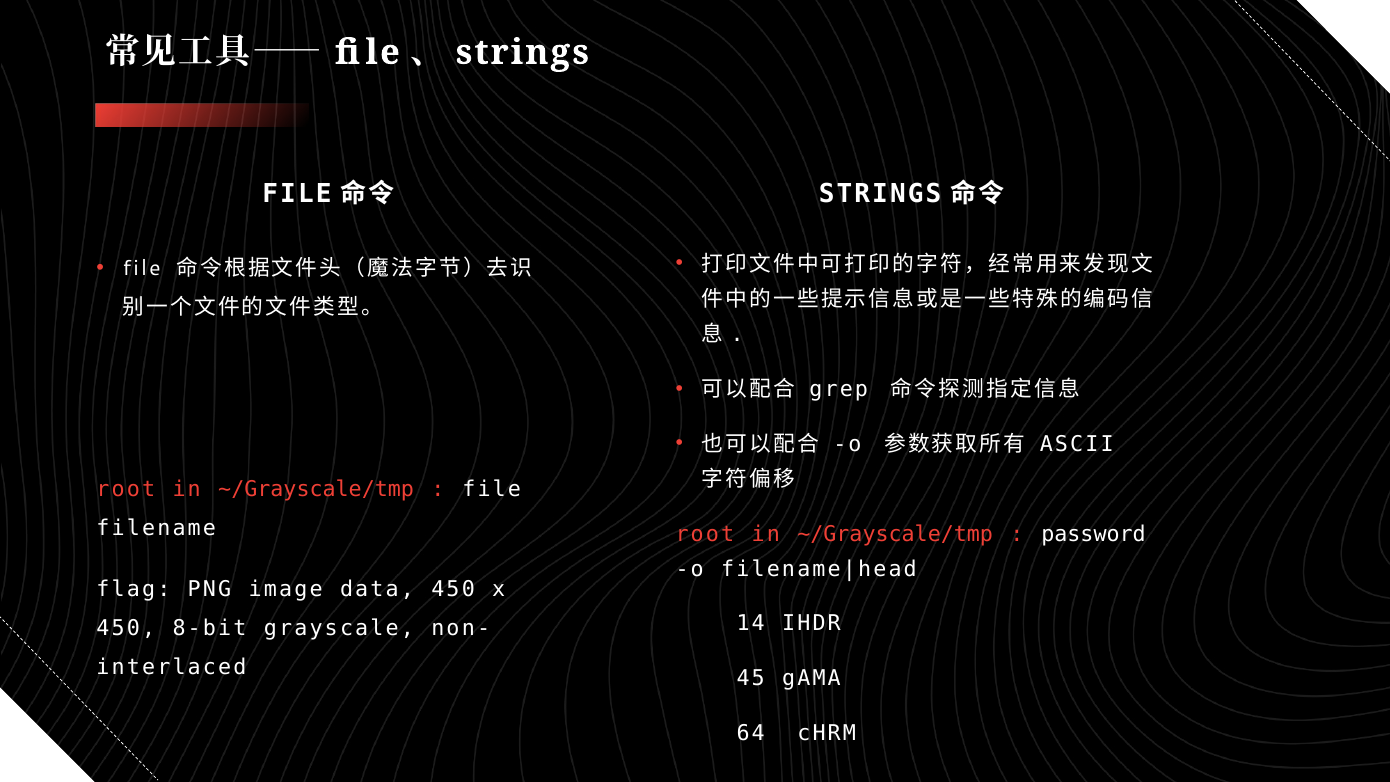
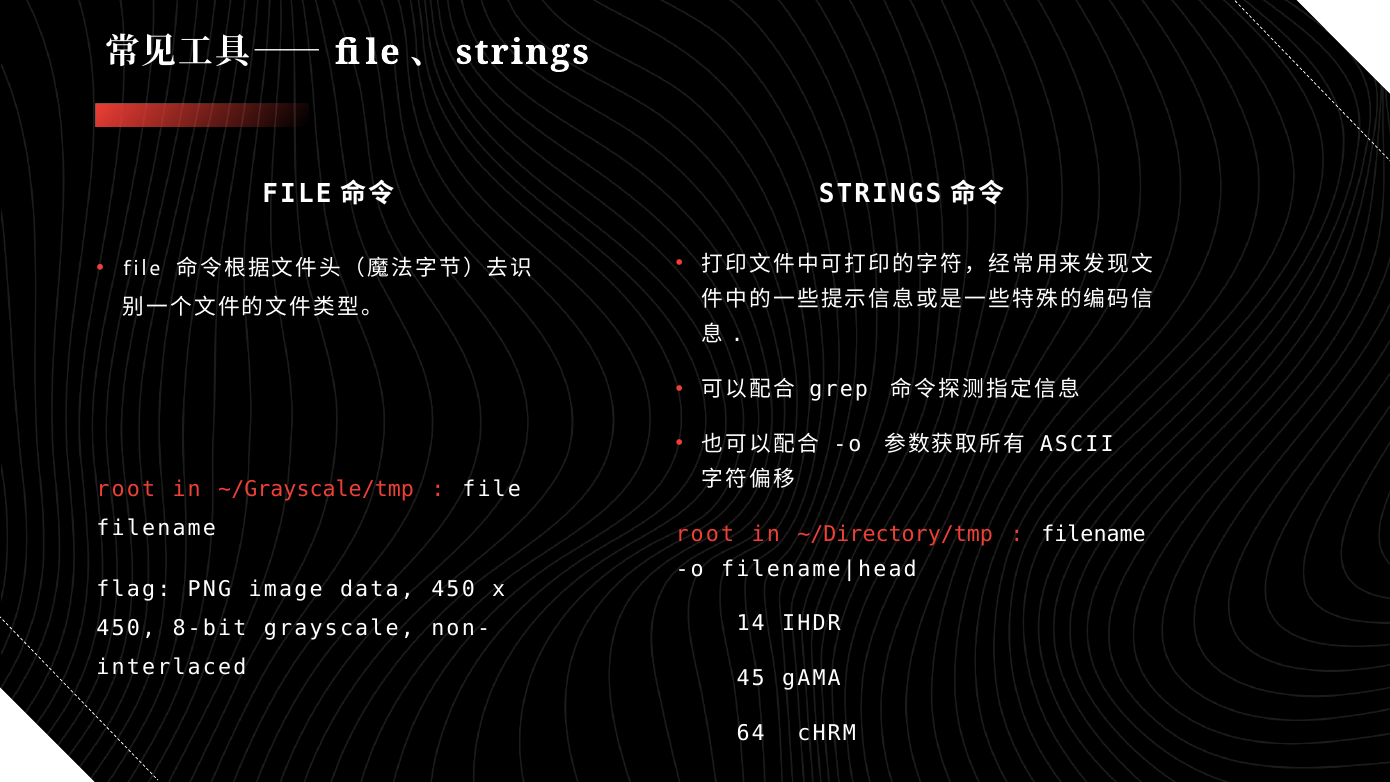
~/Grayscale/tmp at (895, 534): ~/Grayscale/tmp -> ~/Directory/tmp
password at (1094, 534): password -> filename
